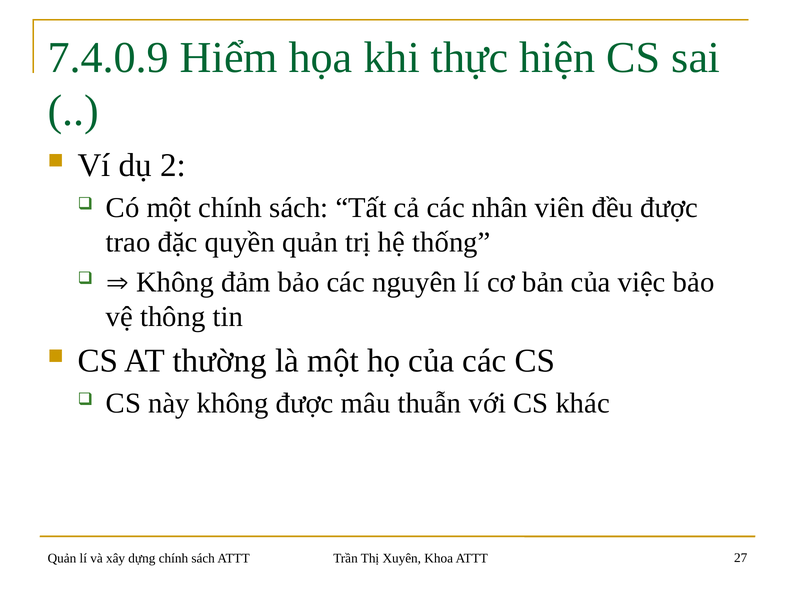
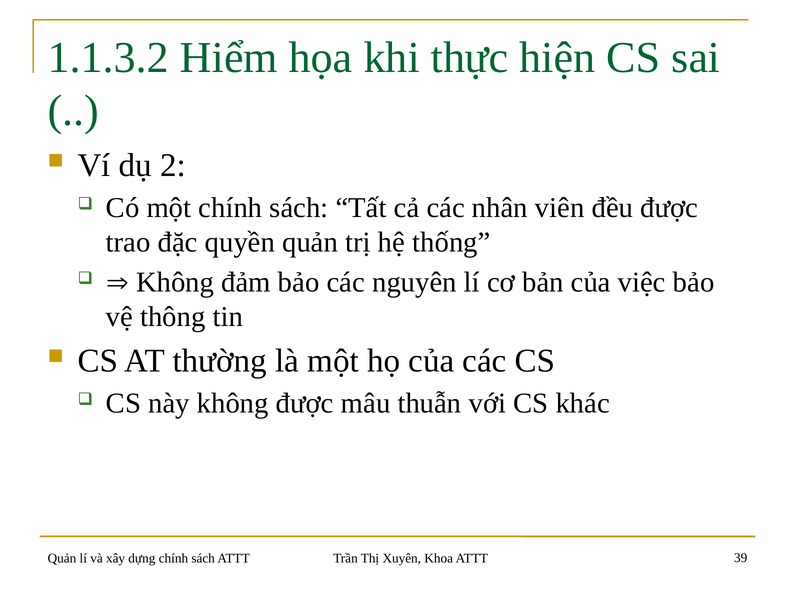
7.4.0.9: 7.4.0.9 -> 1.1.3.2
27: 27 -> 39
